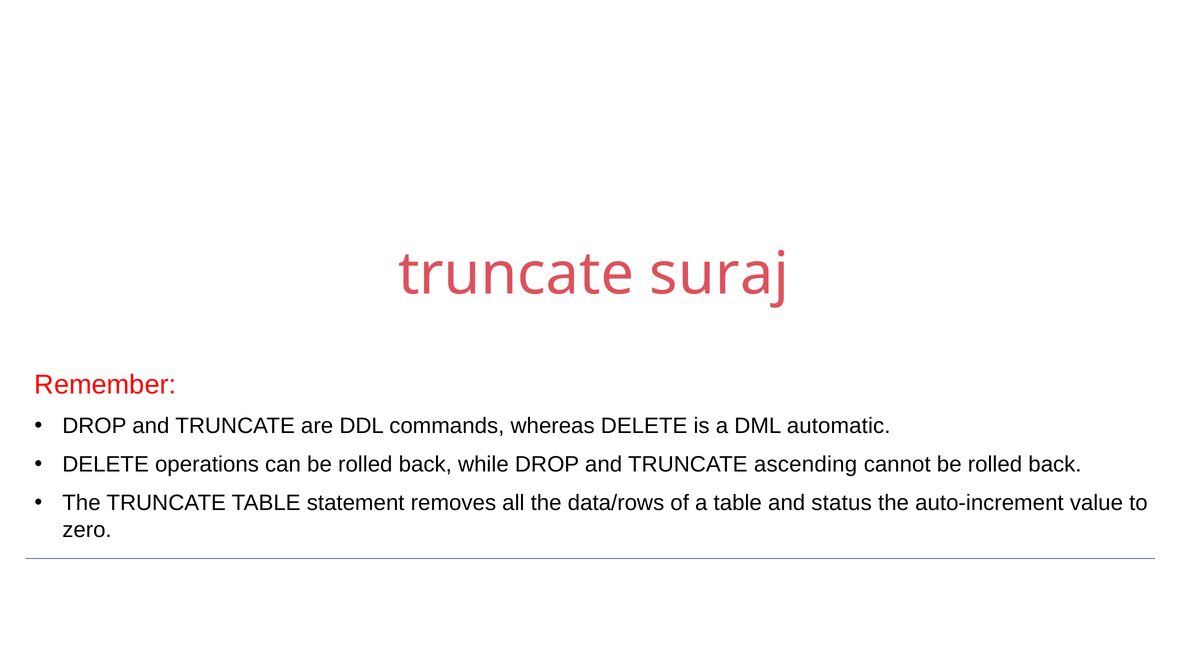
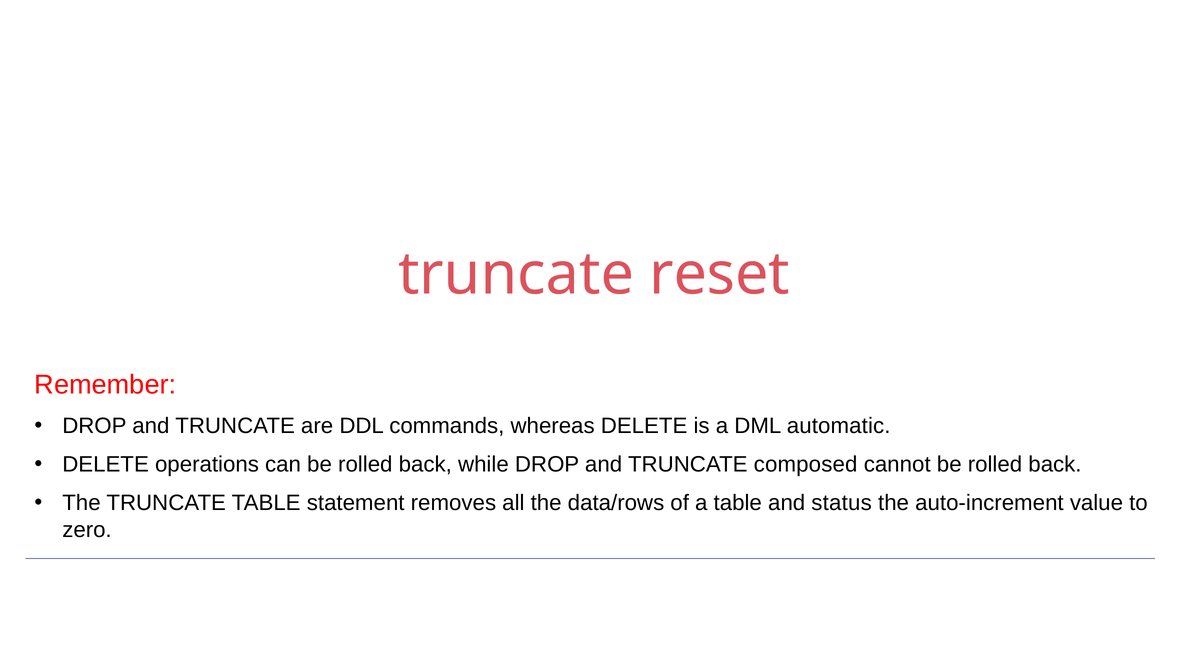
suraj: suraj -> reset
ascending: ascending -> composed
